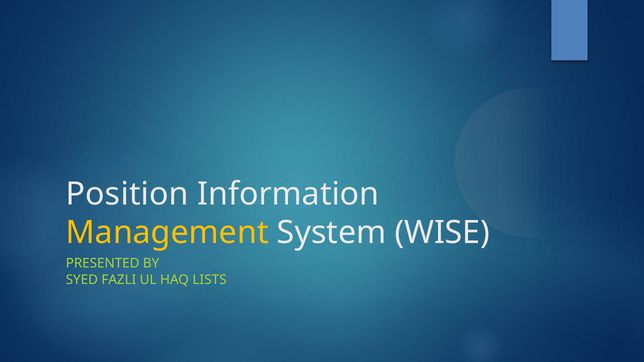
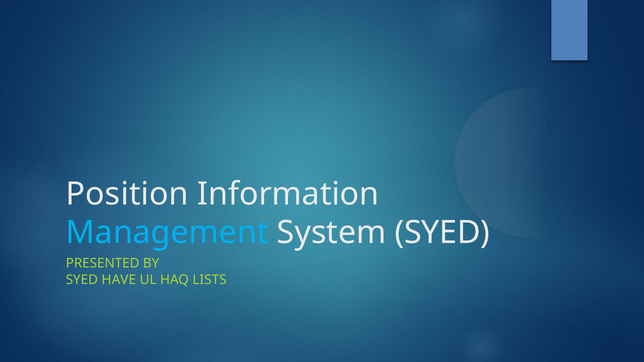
Management colour: yellow -> light blue
System WISE: WISE -> SYED
FAZLI: FAZLI -> HAVE
